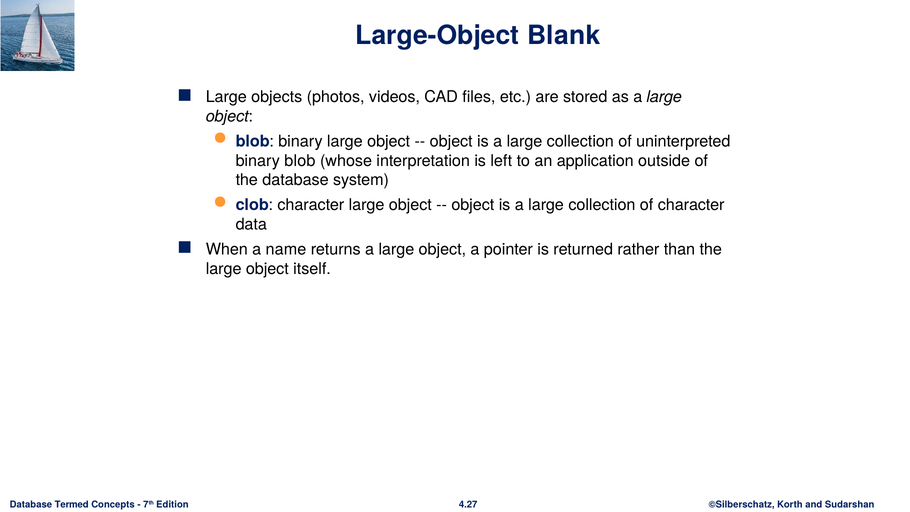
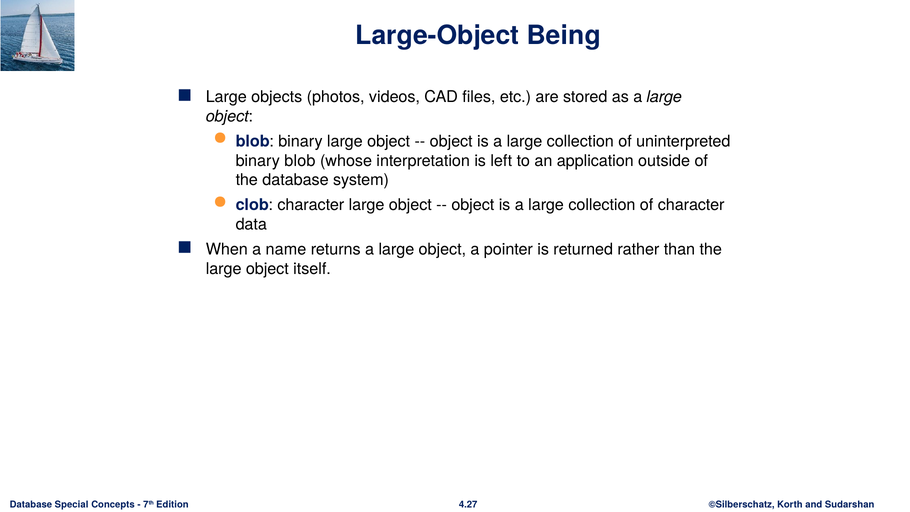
Blank: Blank -> Being
Termed: Termed -> Special
